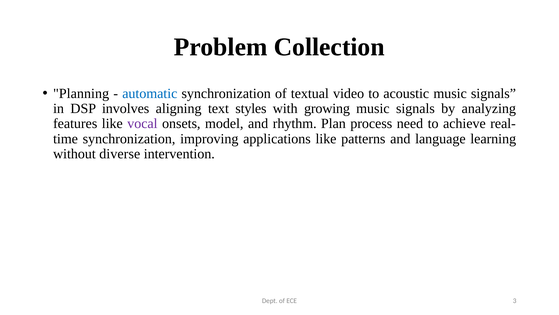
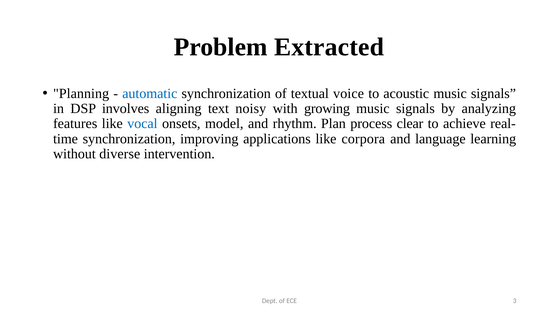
Collection: Collection -> Extracted
video: video -> voice
styles: styles -> noisy
vocal colour: purple -> blue
need: need -> clear
patterns: patterns -> corpora
